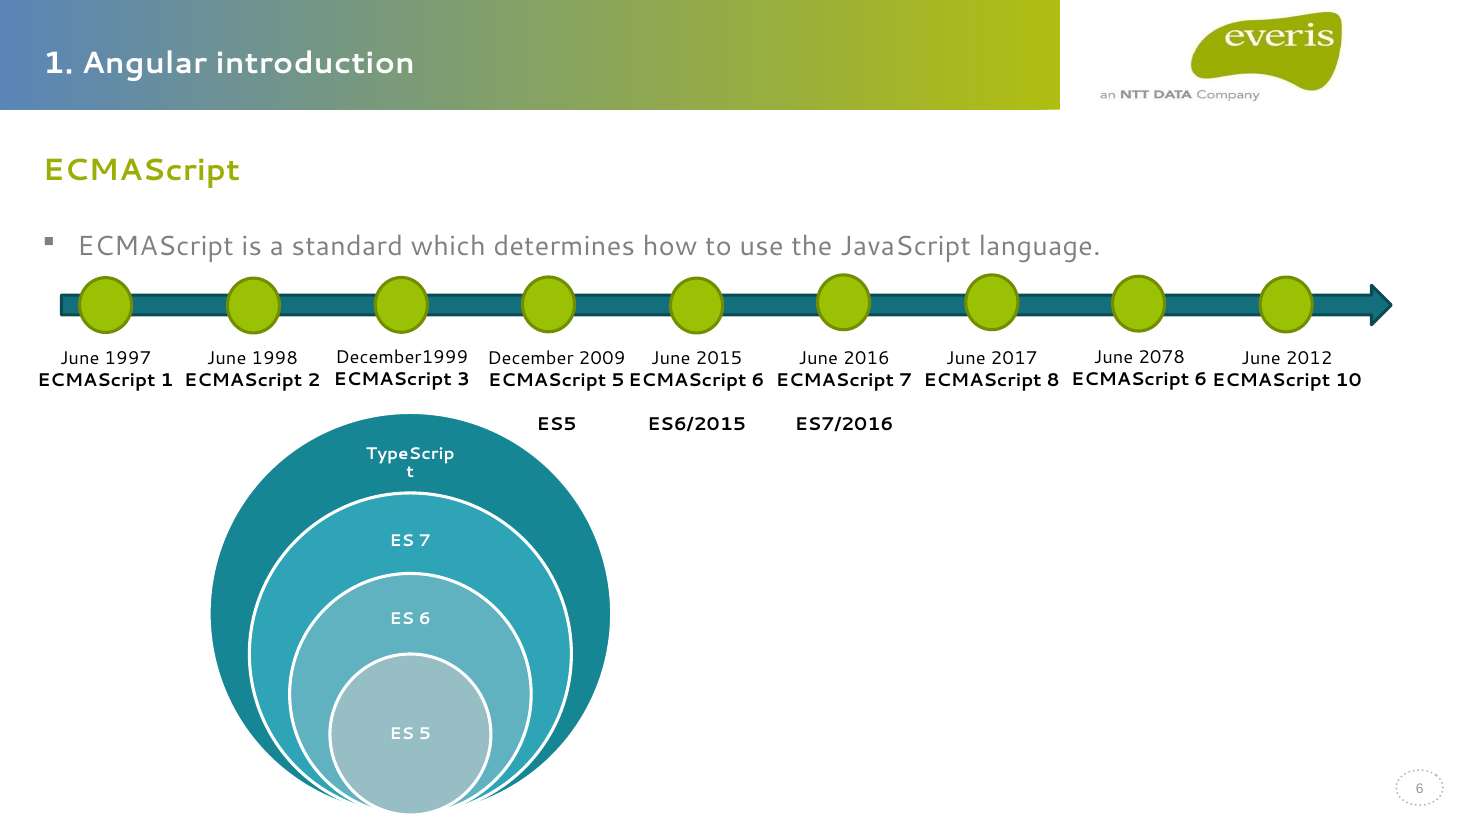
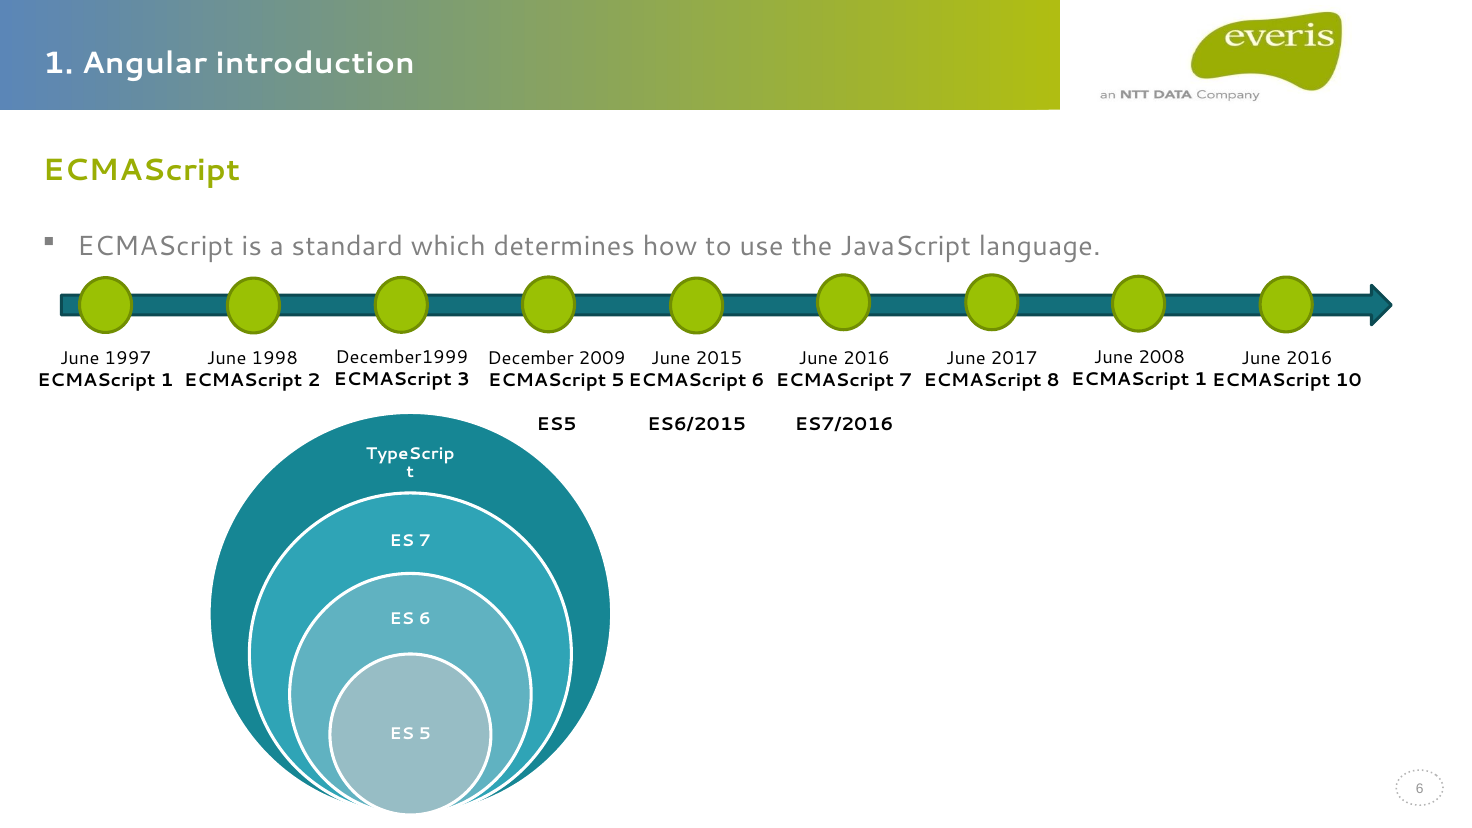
2078: 2078 -> 2008
2012 at (1309, 358): 2012 -> 2016
6 at (1201, 380): 6 -> 1
